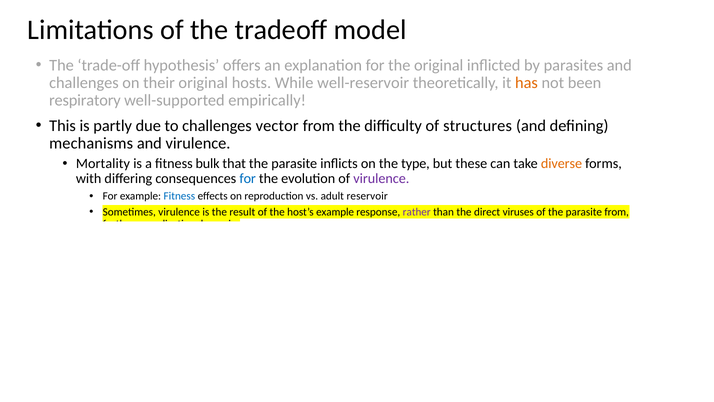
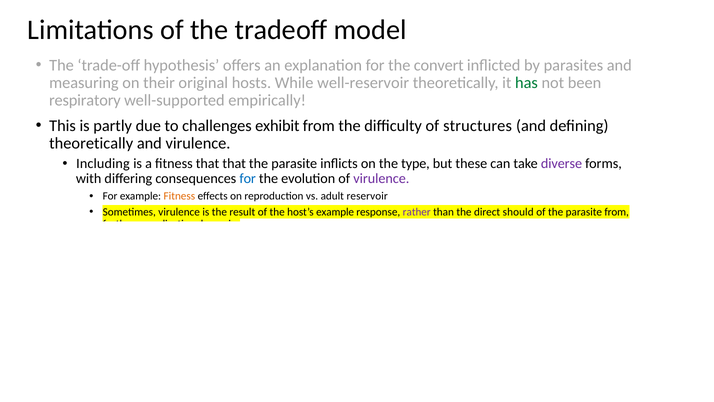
the original: original -> convert
challenges at (84, 83): challenges -> measuring
has colour: orange -> green
vector: vector -> exhibit
mechanisms at (91, 143): mechanisms -> theoretically
Mortality: Mortality -> Including
fitness bulk: bulk -> that
diverse colour: orange -> purple
Fitness at (179, 196) colour: blue -> orange
viruses: viruses -> should
